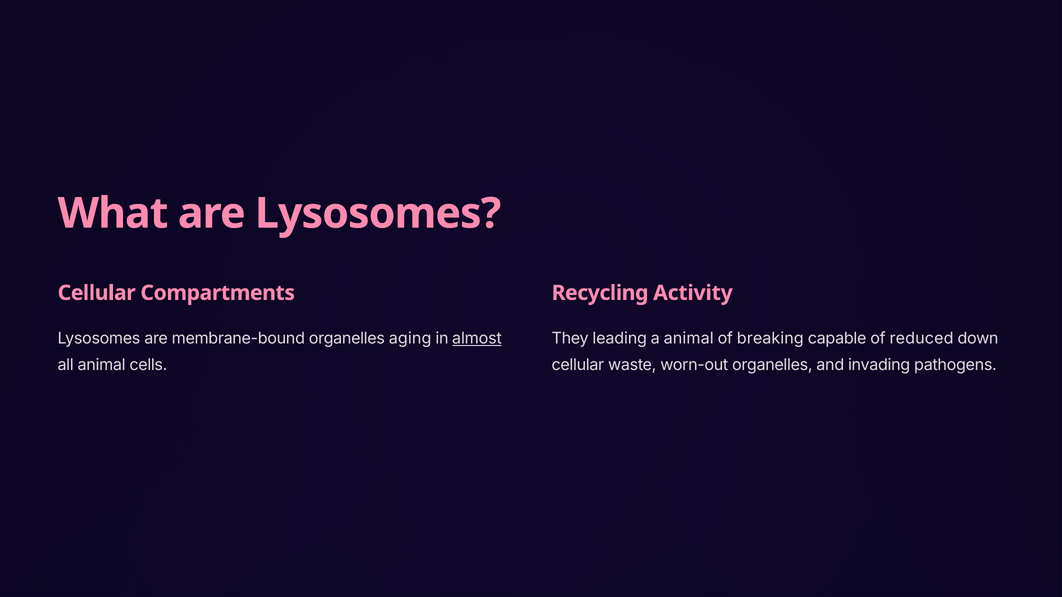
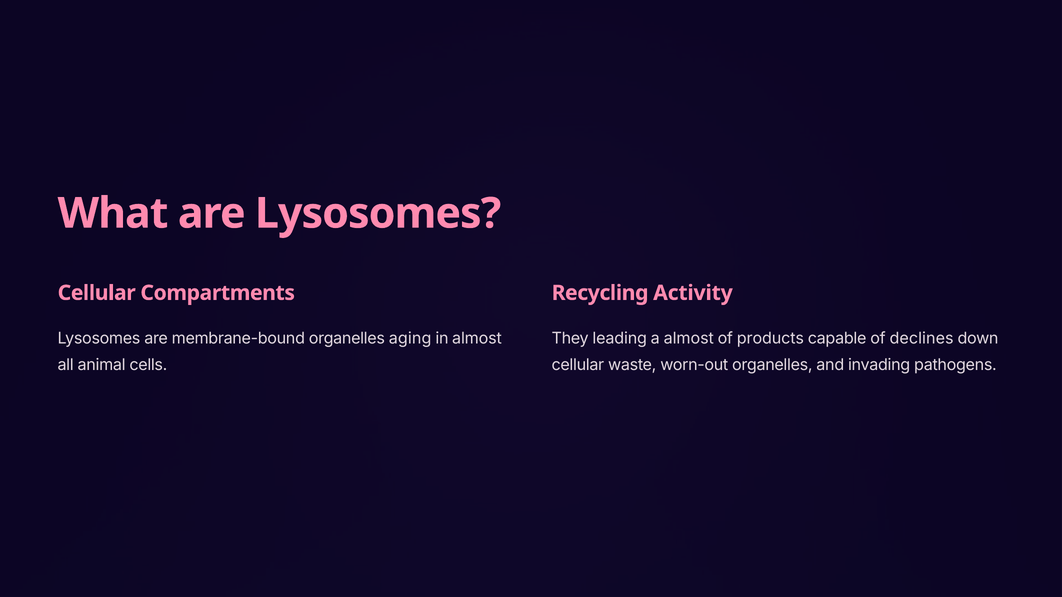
almost at (477, 339) underline: present -> none
a animal: animal -> almost
breaking: breaking -> products
reduced: reduced -> declines
